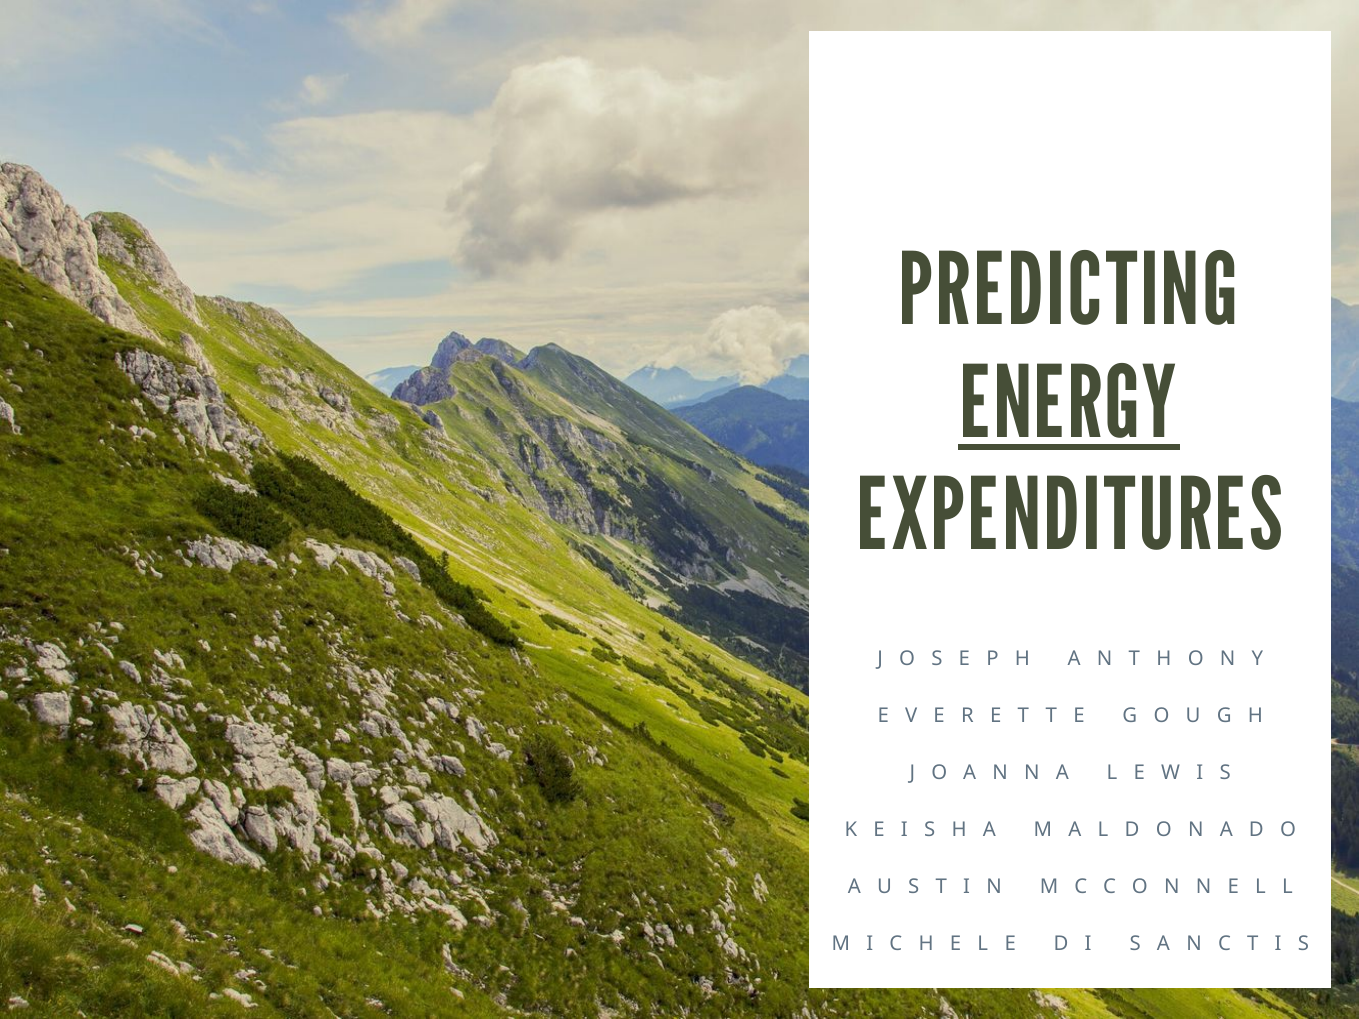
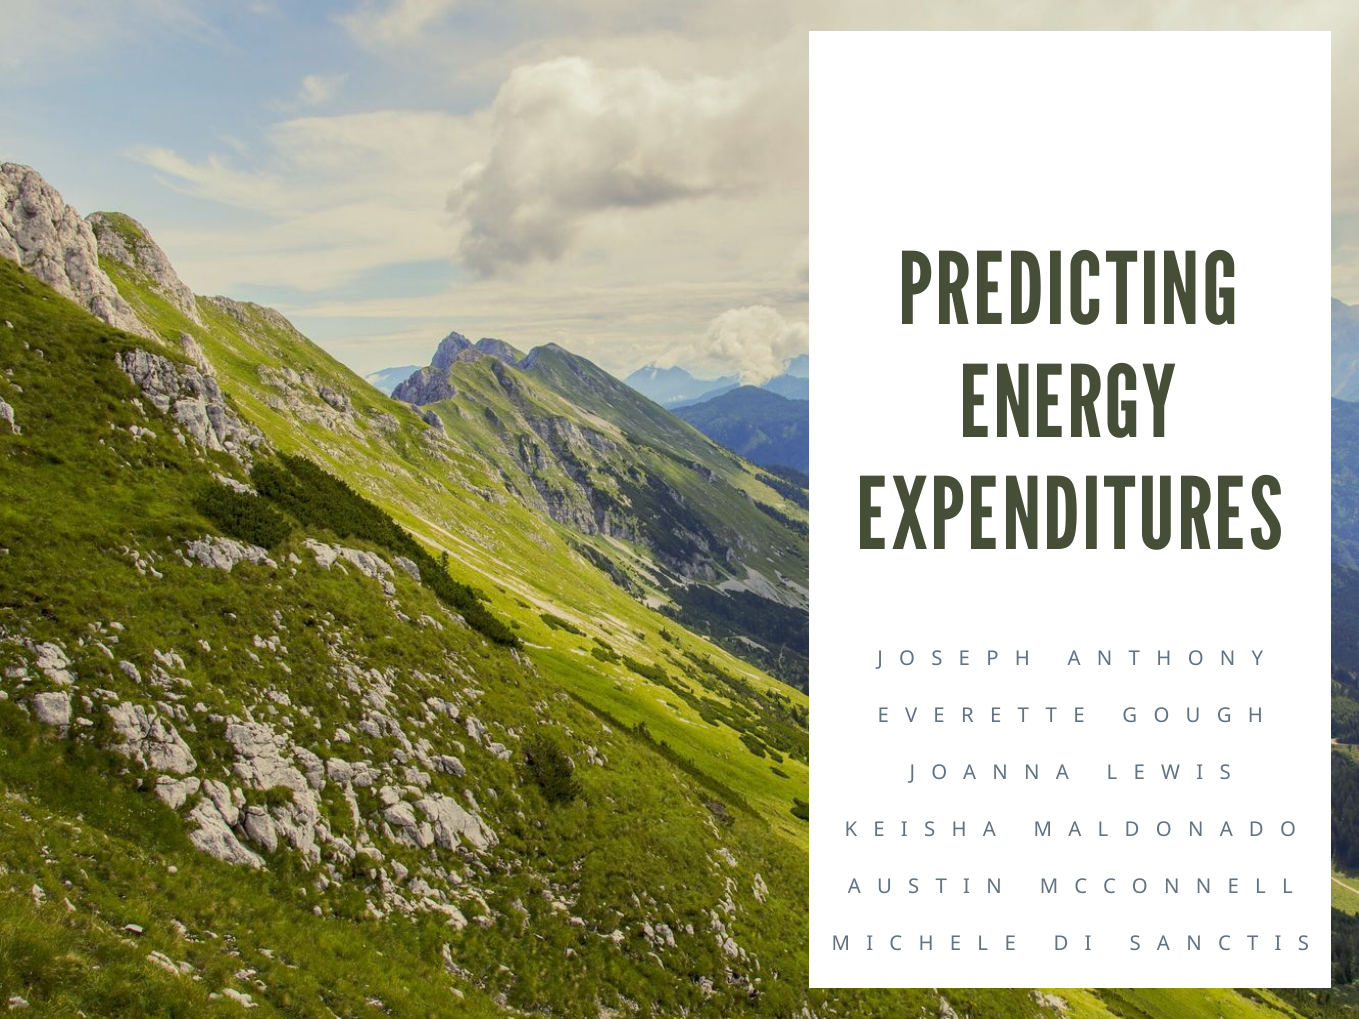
ENERGY underline: present -> none
